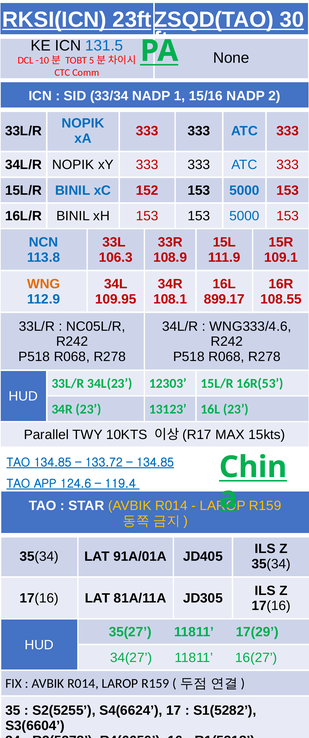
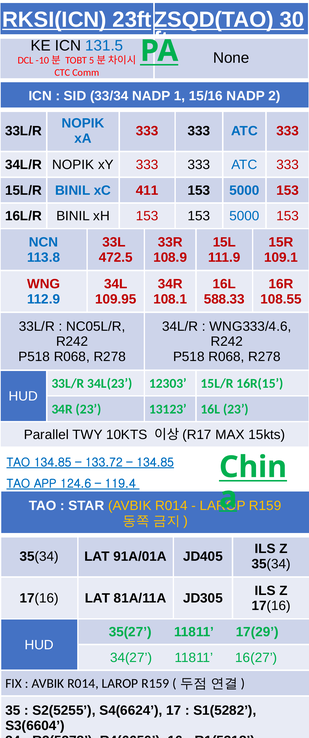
152: 152 -> 411
106.3: 106.3 -> 472.5
WNG colour: orange -> red
899.17: 899.17 -> 588.33
16R(53: 16R(53 -> 16R(15
